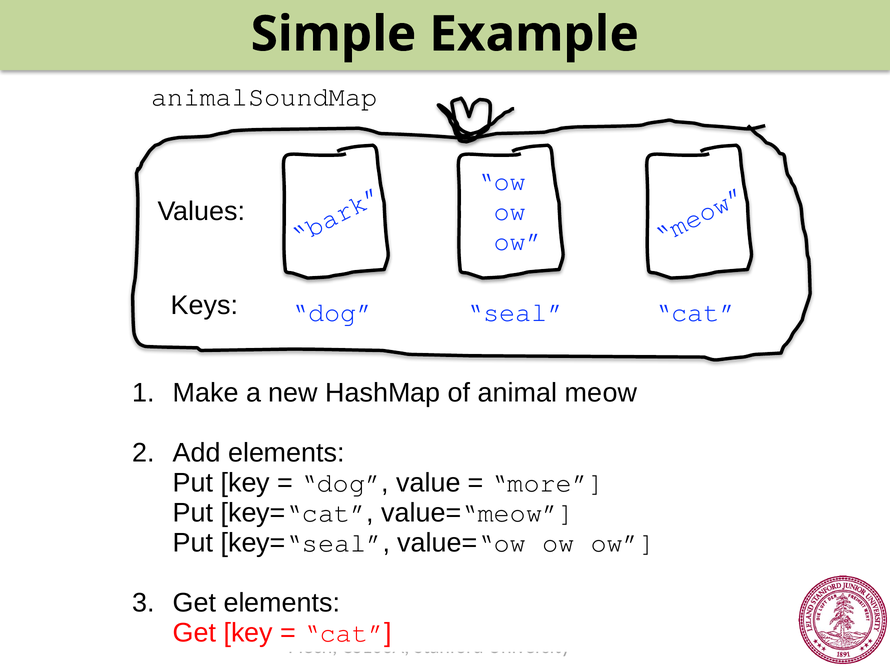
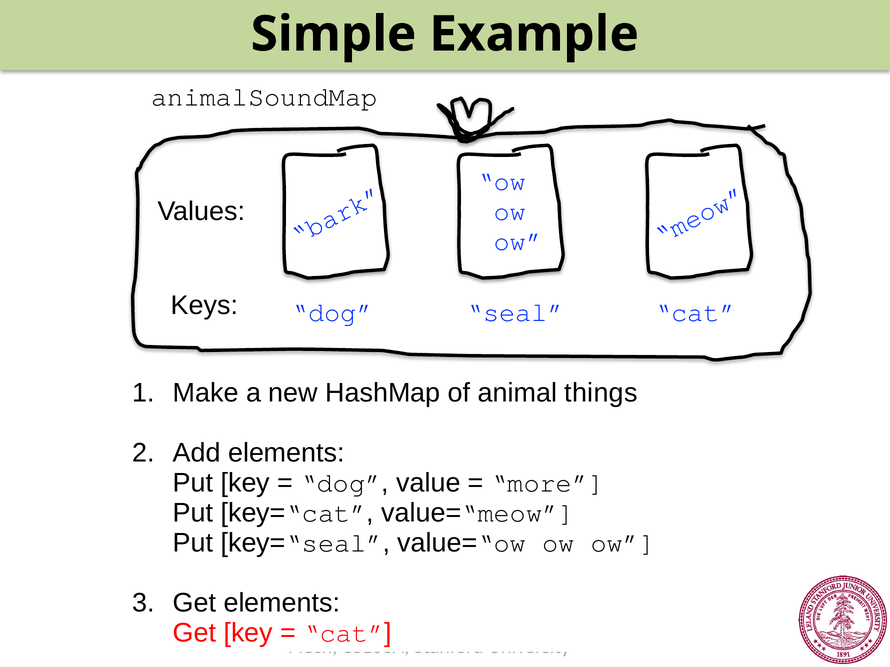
meow: meow -> things
